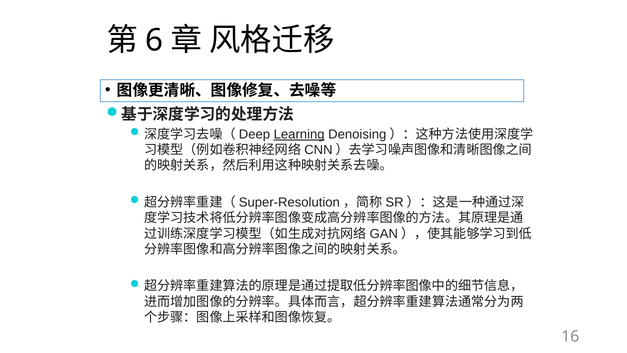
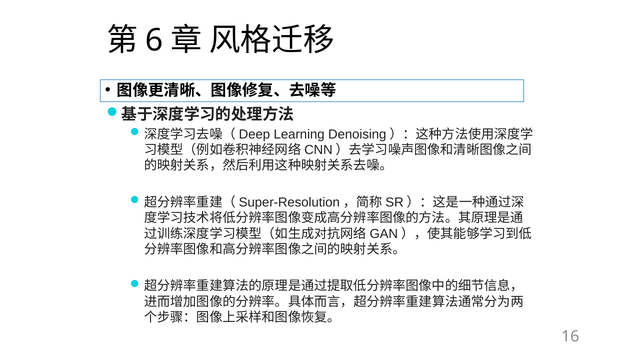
Learning underline: present -> none
